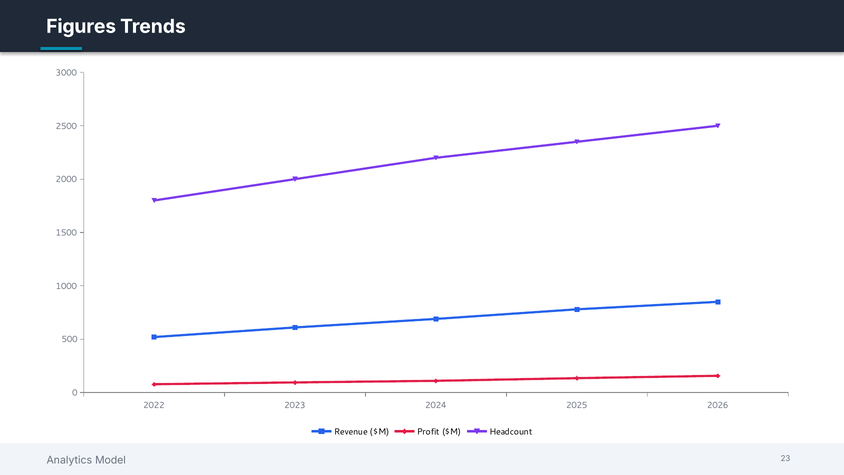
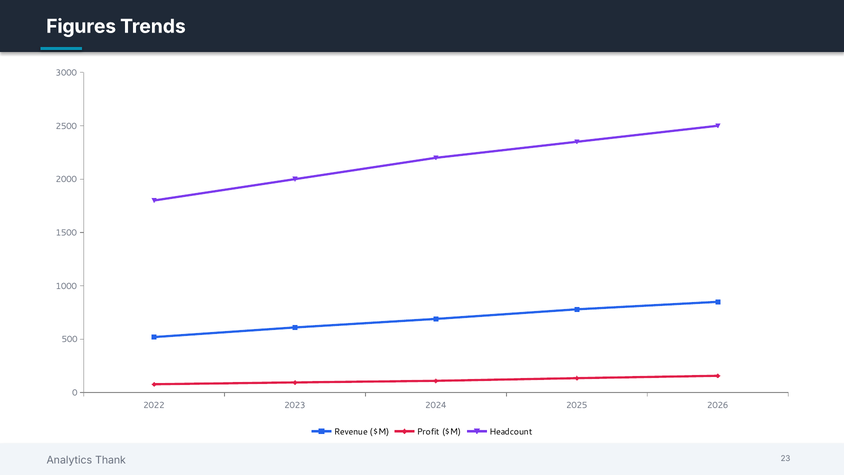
Model: Model -> Thank
